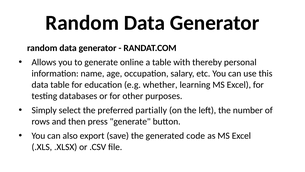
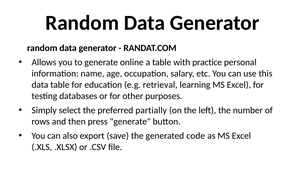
thereby: thereby -> practice
whether: whether -> retrieval
